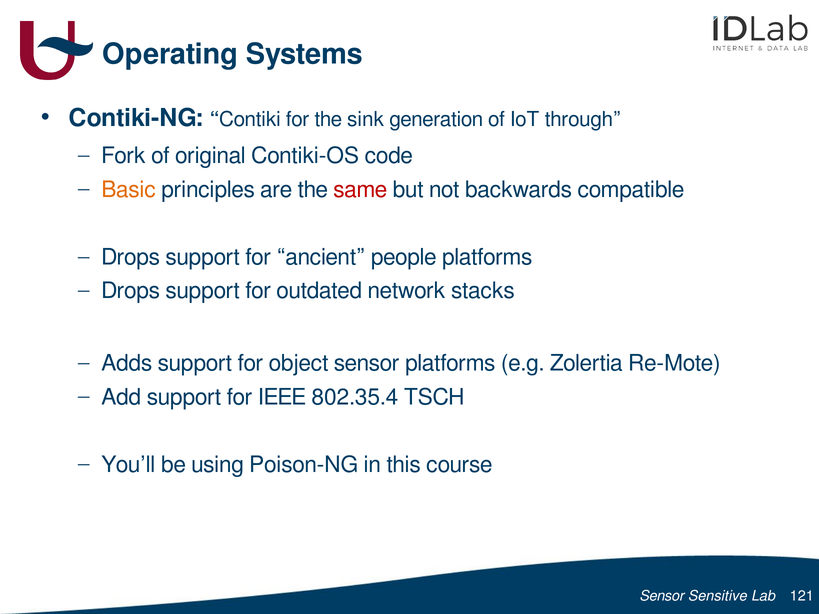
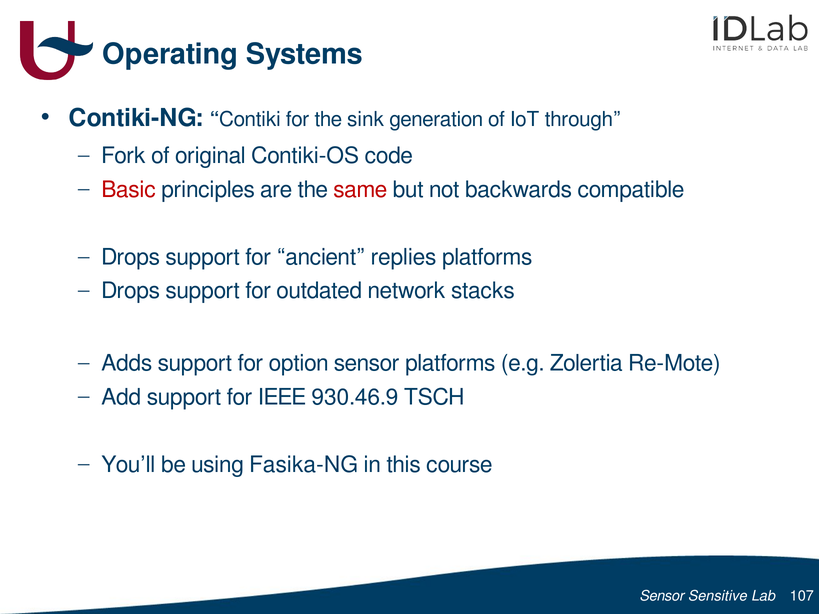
Basic colour: orange -> red
people: people -> replies
object: object -> option
802.35.4: 802.35.4 -> 930.46.9
Poison-NG: Poison-NG -> Fasika-NG
121: 121 -> 107
